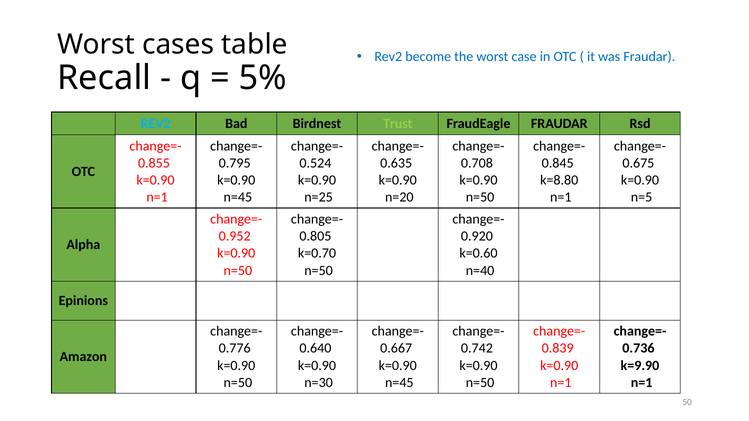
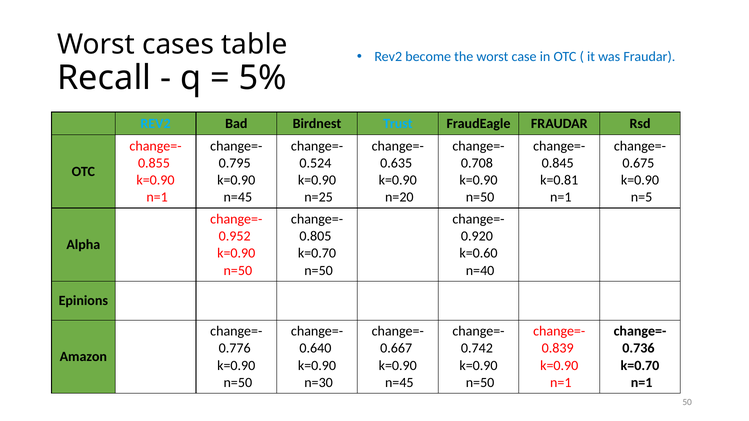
Trust colour: light green -> light blue
k=8.80: k=8.80 -> k=0.81
k=9.90 at (640, 366): k=9.90 -> k=0.70
